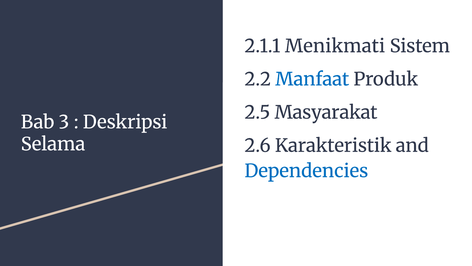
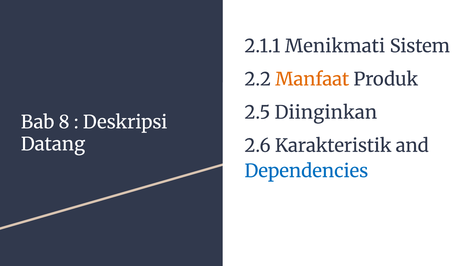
Manfaat colour: blue -> orange
Masyarakat: Masyarakat -> Diinginkan
3: 3 -> 8
Selama: Selama -> Datang
